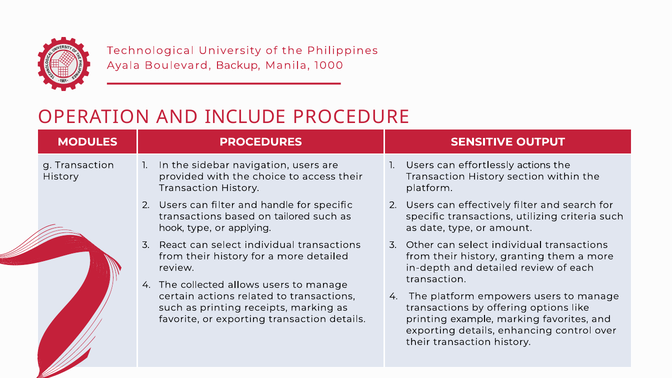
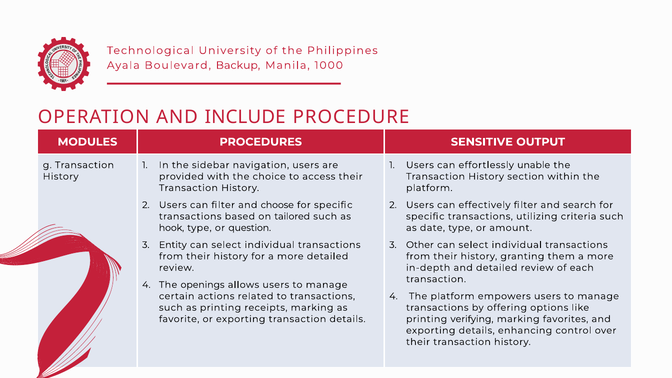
effortlessly actions: actions -> unable
handle: handle -> choose
applying: applying -> question
React: React -> Entity
collected: collected -> openings
example: example -> verifying
